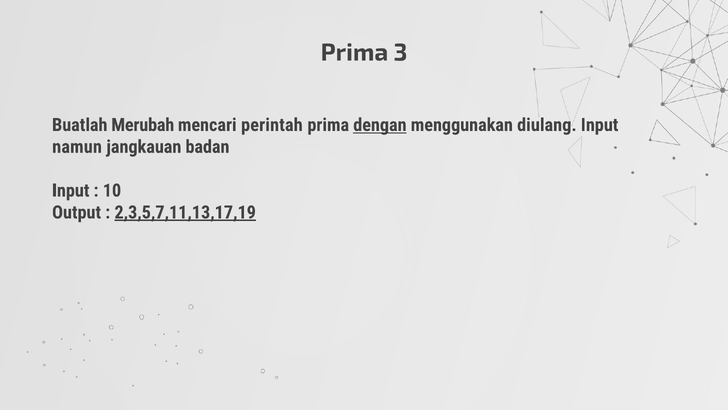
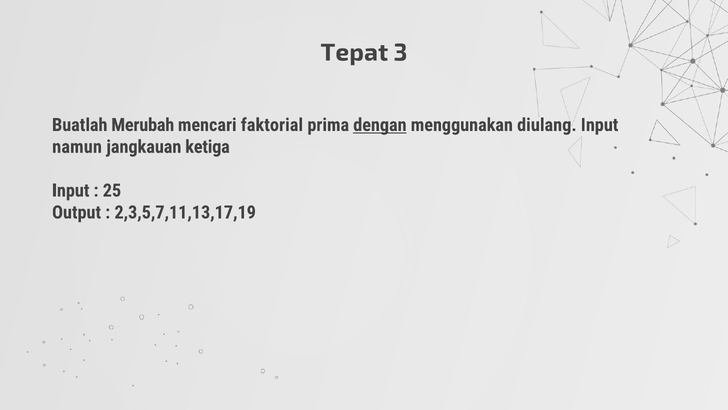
Prima at (354, 52): Prima -> Tepat
perintah: perintah -> faktorial
badan: badan -> ketiga
10: 10 -> 25
2,3,5,7,11,13,17,19 underline: present -> none
